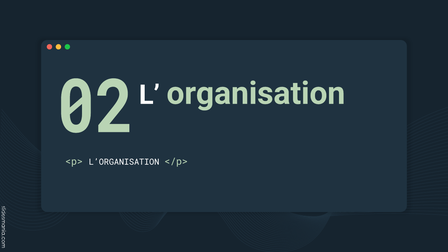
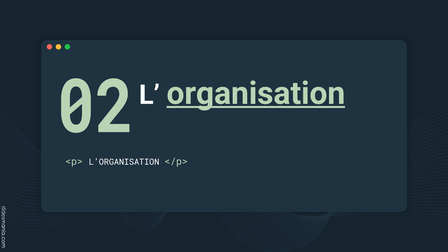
organisation underline: none -> present
